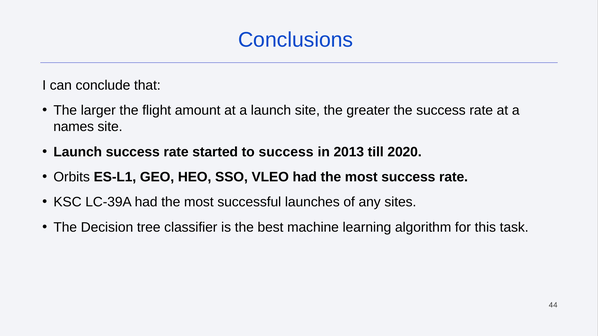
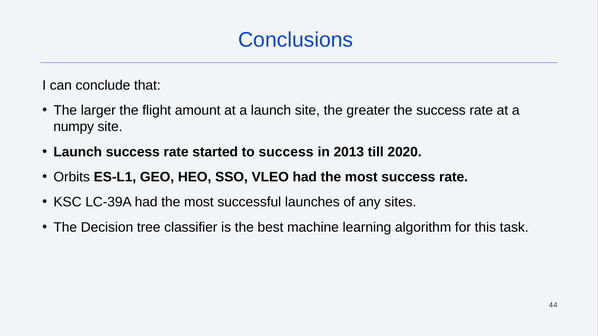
names: names -> numpy
